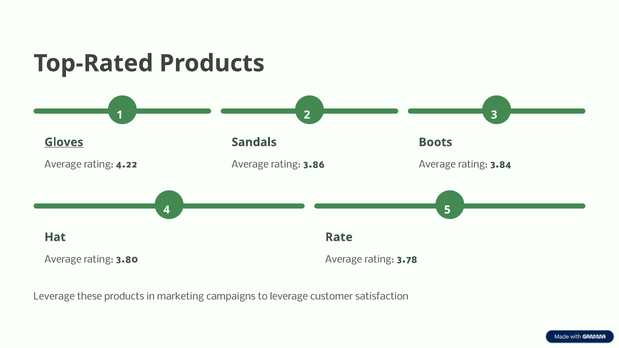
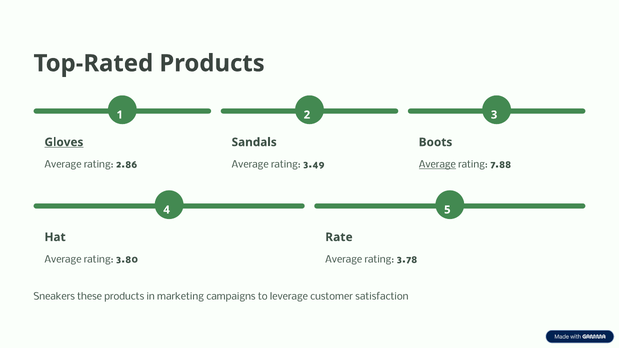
4.22: 4.22 -> 2.86
3.86: 3.86 -> 3.49
Average at (437, 165) underline: none -> present
3.84: 3.84 -> 7.88
Leverage at (54, 297): Leverage -> Sneakers
